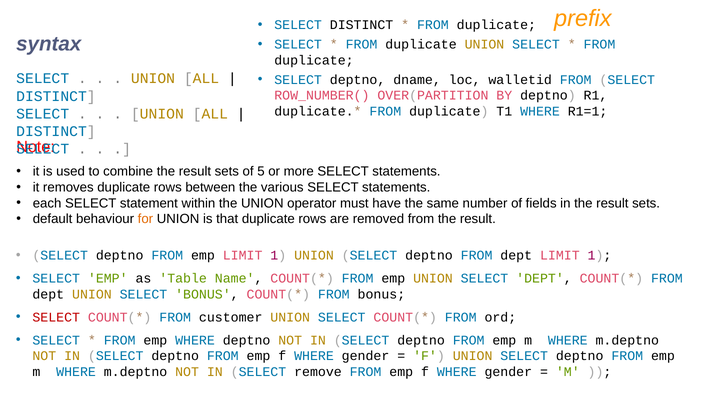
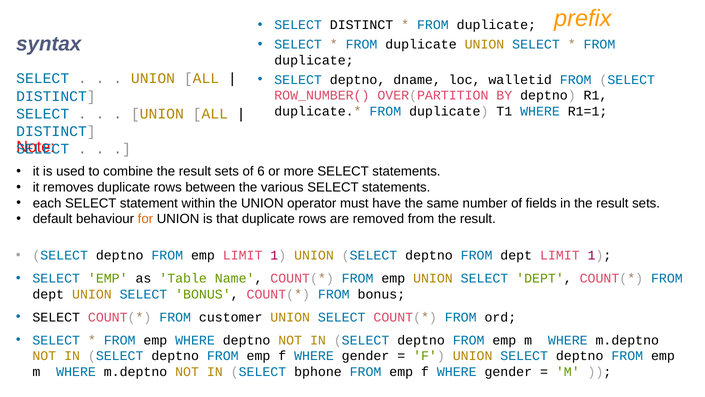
5: 5 -> 6
SELECT at (56, 317) colour: red -> black
remove: remove -> bphone
